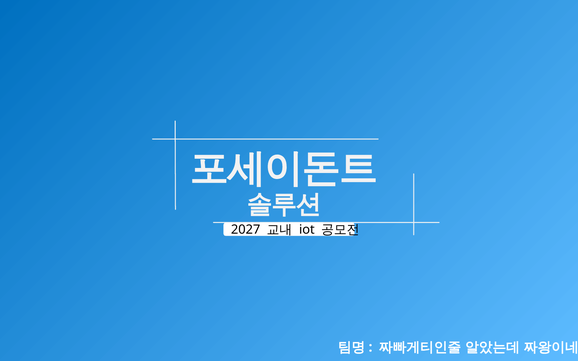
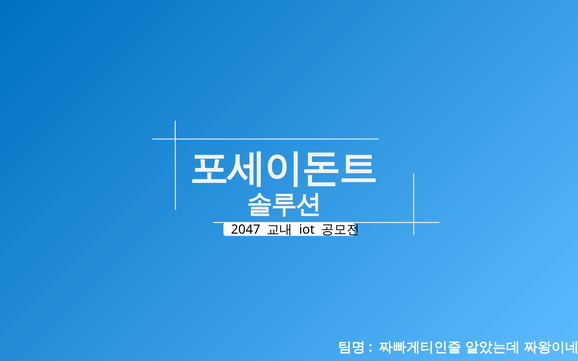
2027: 2027 -> 2047
